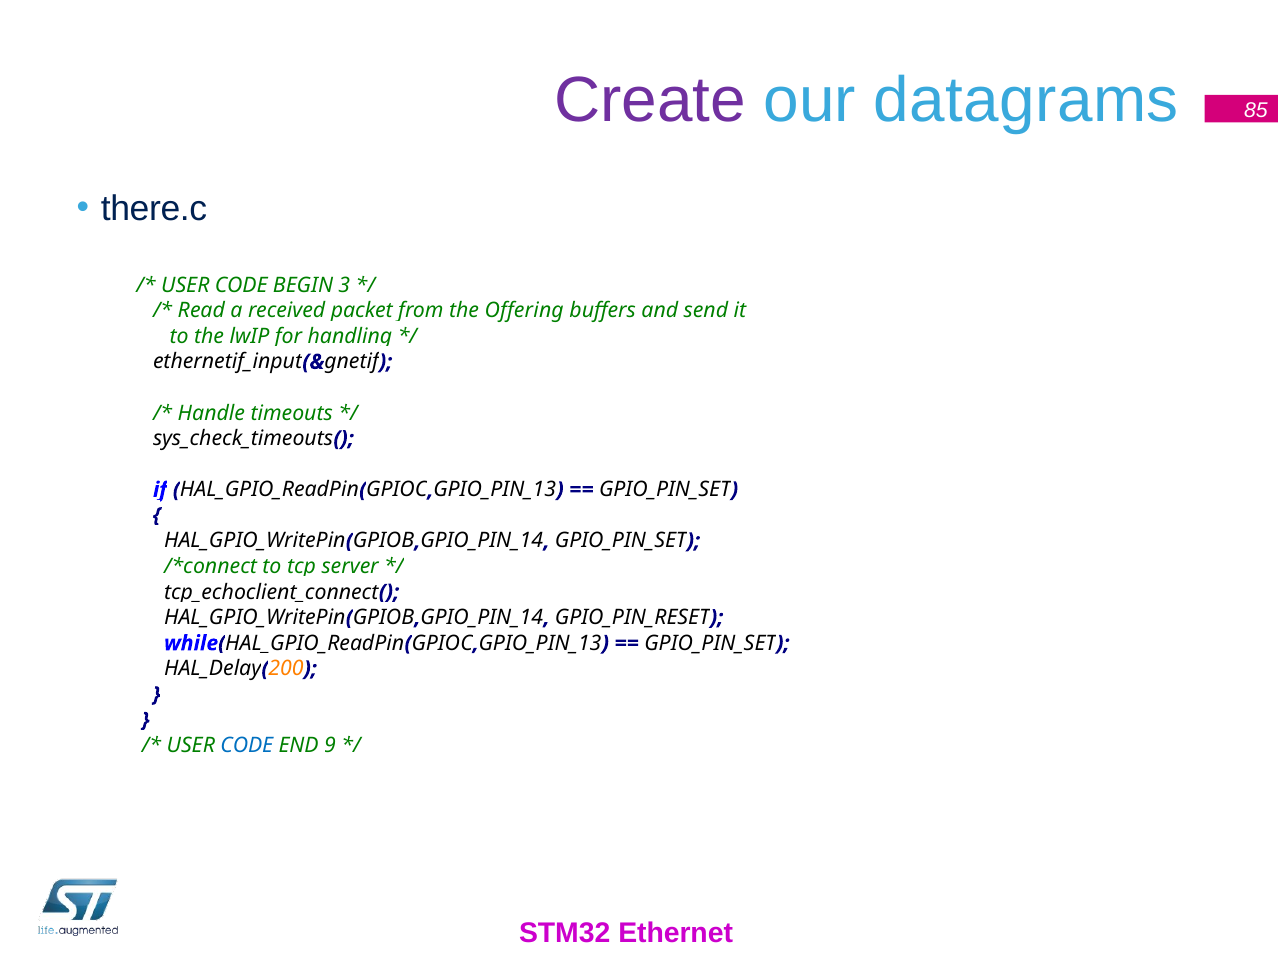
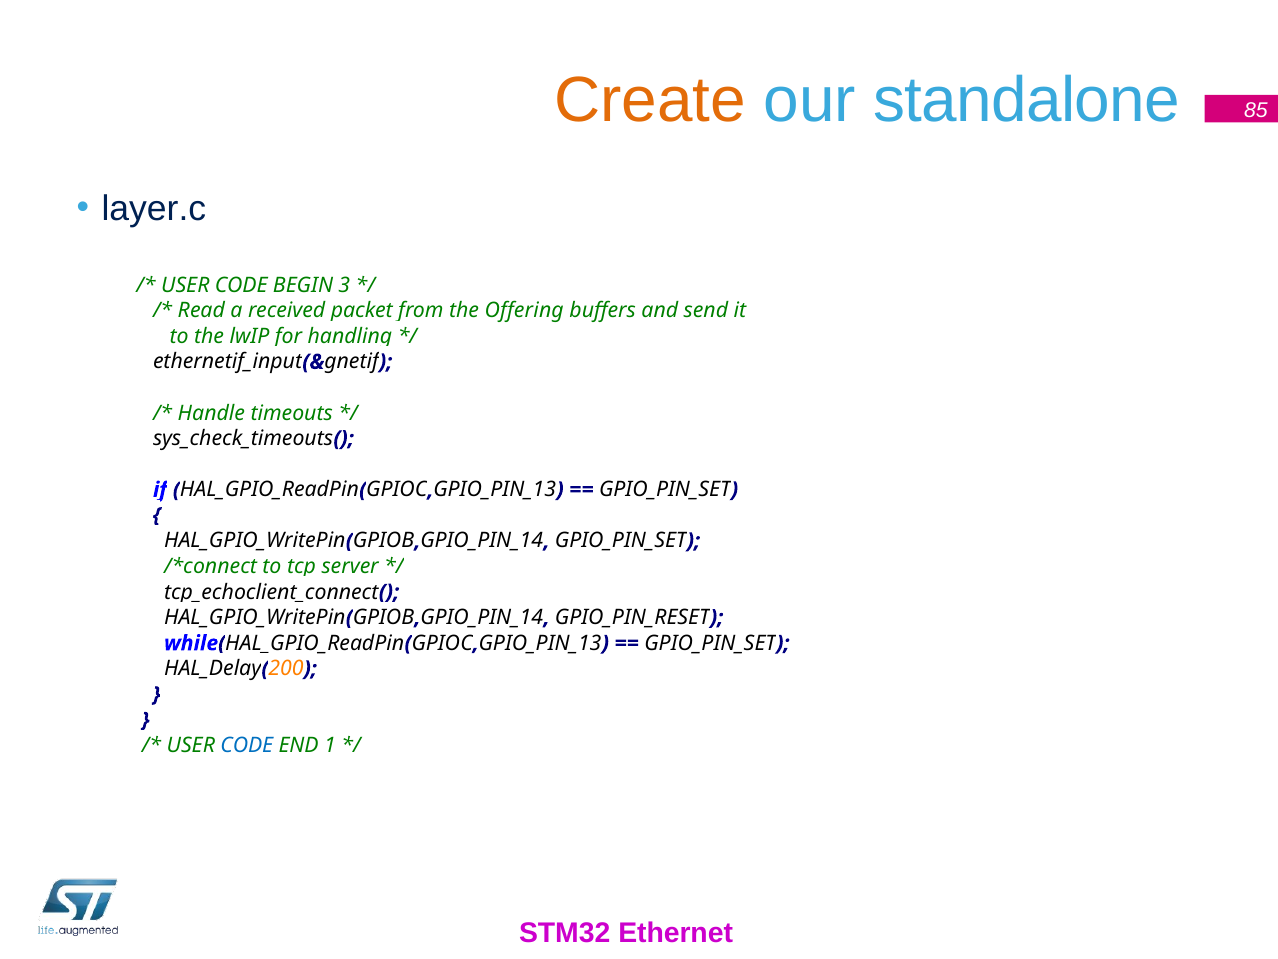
Create colour: purple -> orange
datagrams: datagrams -> standalone
there.c: there.c -> layer.c
9: 9 -> 1
